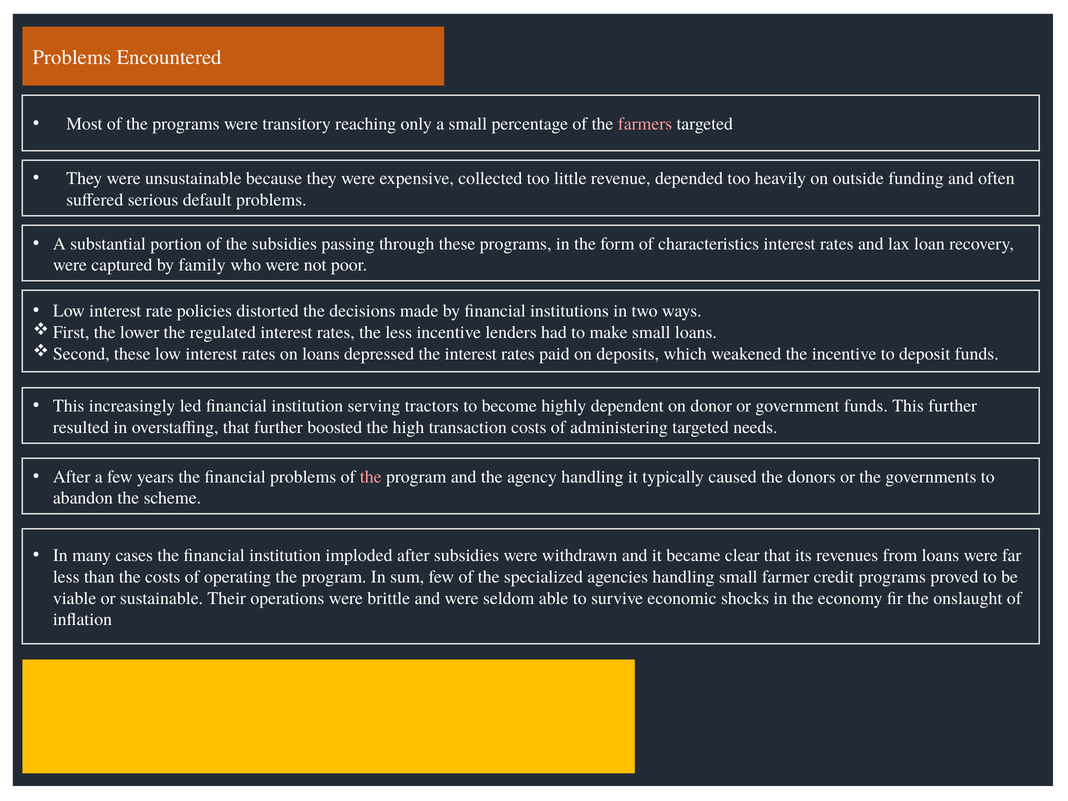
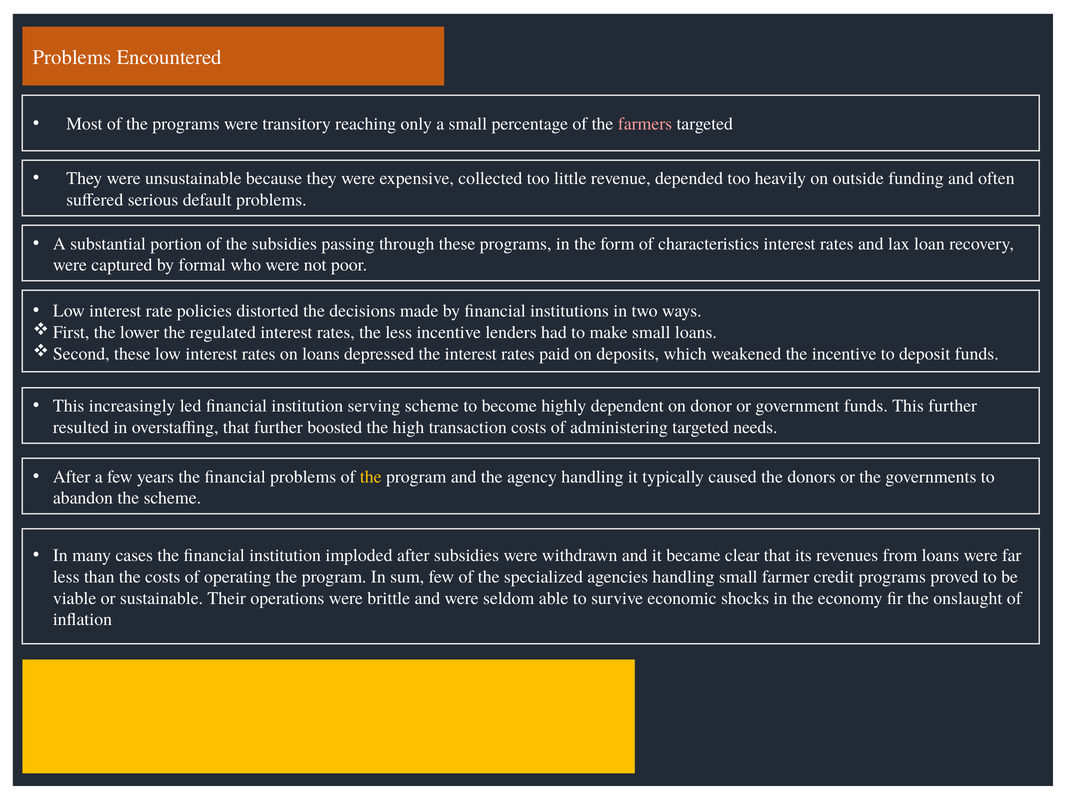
family: family -> formal
serving tractors: tractors -> scheme
the at (371, 477) colour: pink -> yellow
